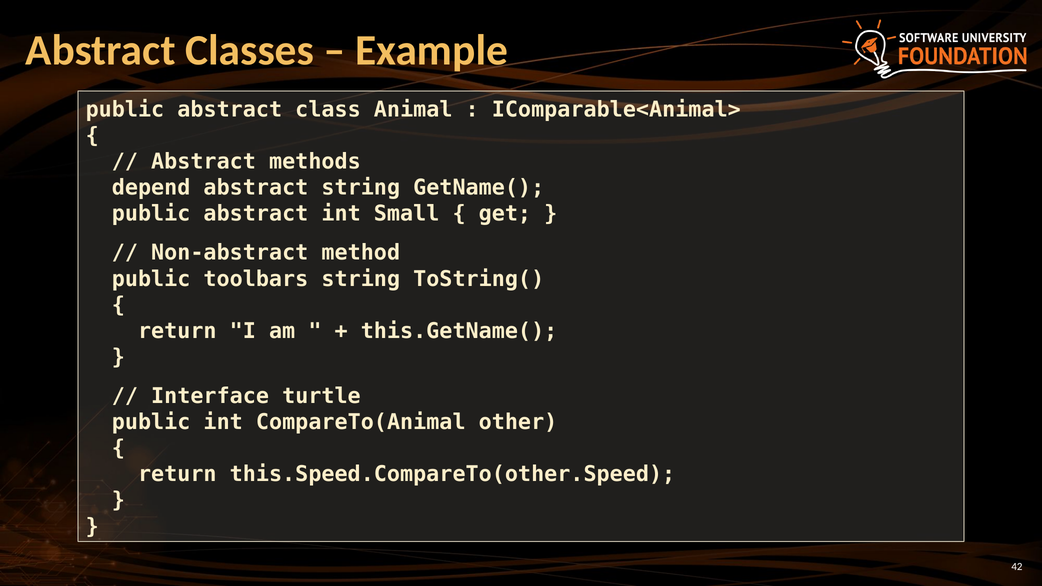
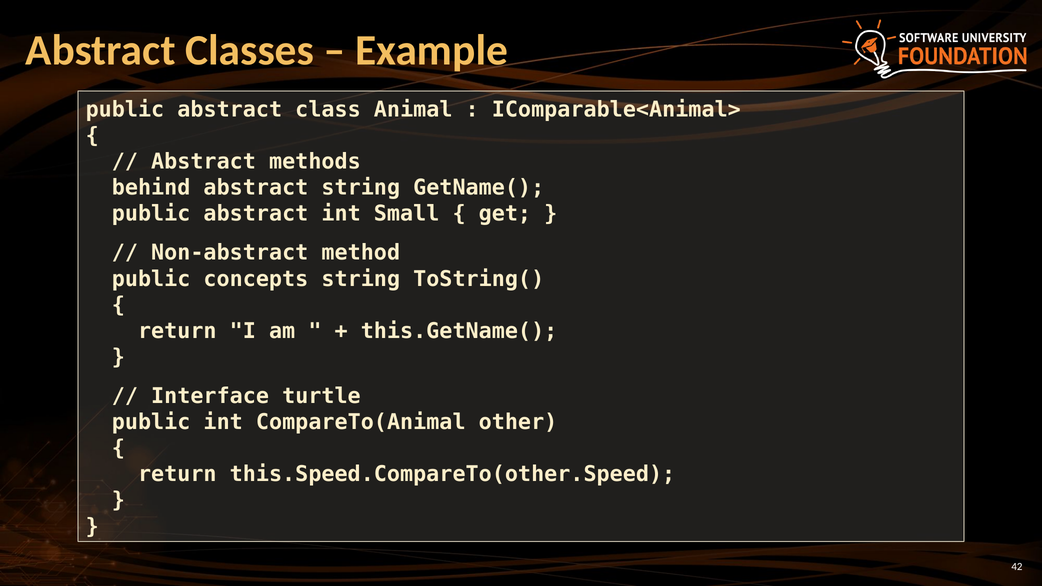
depend: depend -> behind
toolbars: toolbars -> concepts
